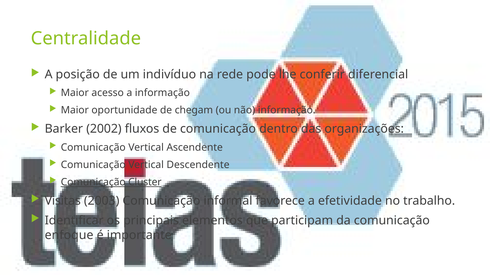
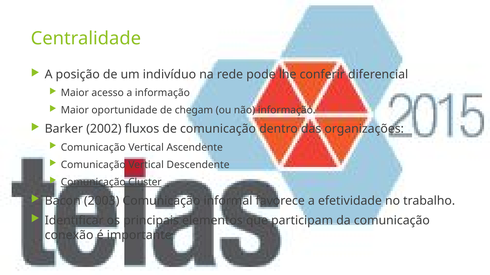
Visitas: Visitas -> Bacon
enfoque: enfoque -> conexão
